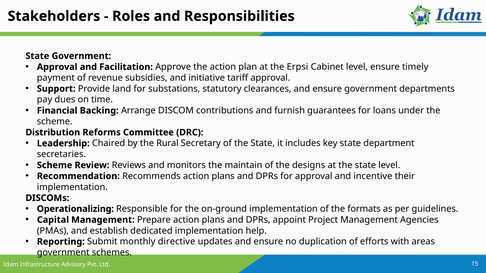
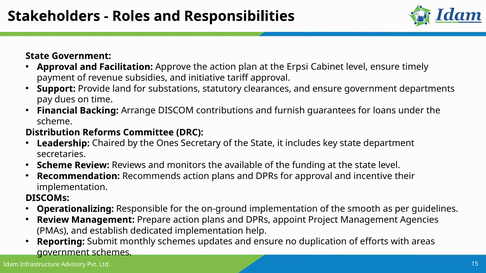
Rural: Rural -> Ones
maintain: maintain -> available
designs: designs -> funding
formats: formats -> smooth
Capital at (53, 220): Capital -> Review
monthly directive: directive -> schemes
